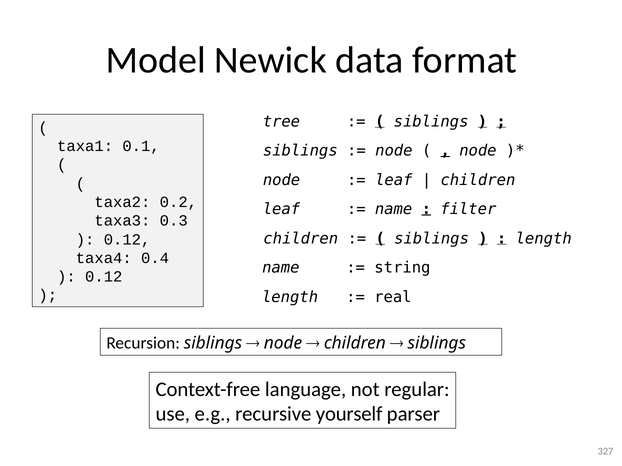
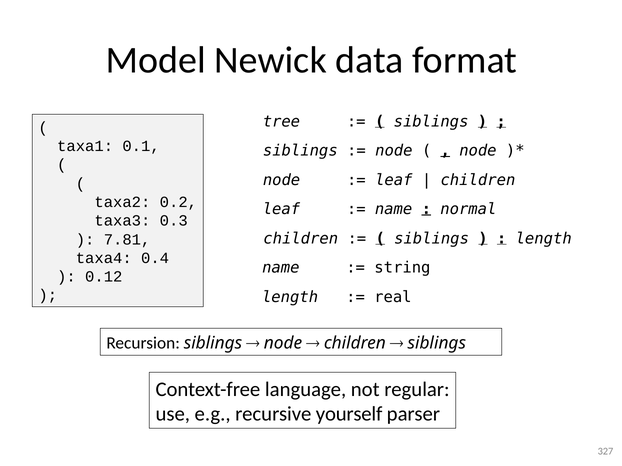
filter: filter -> normal
0.12 at (127, 240): 0.12 -> 7.81
